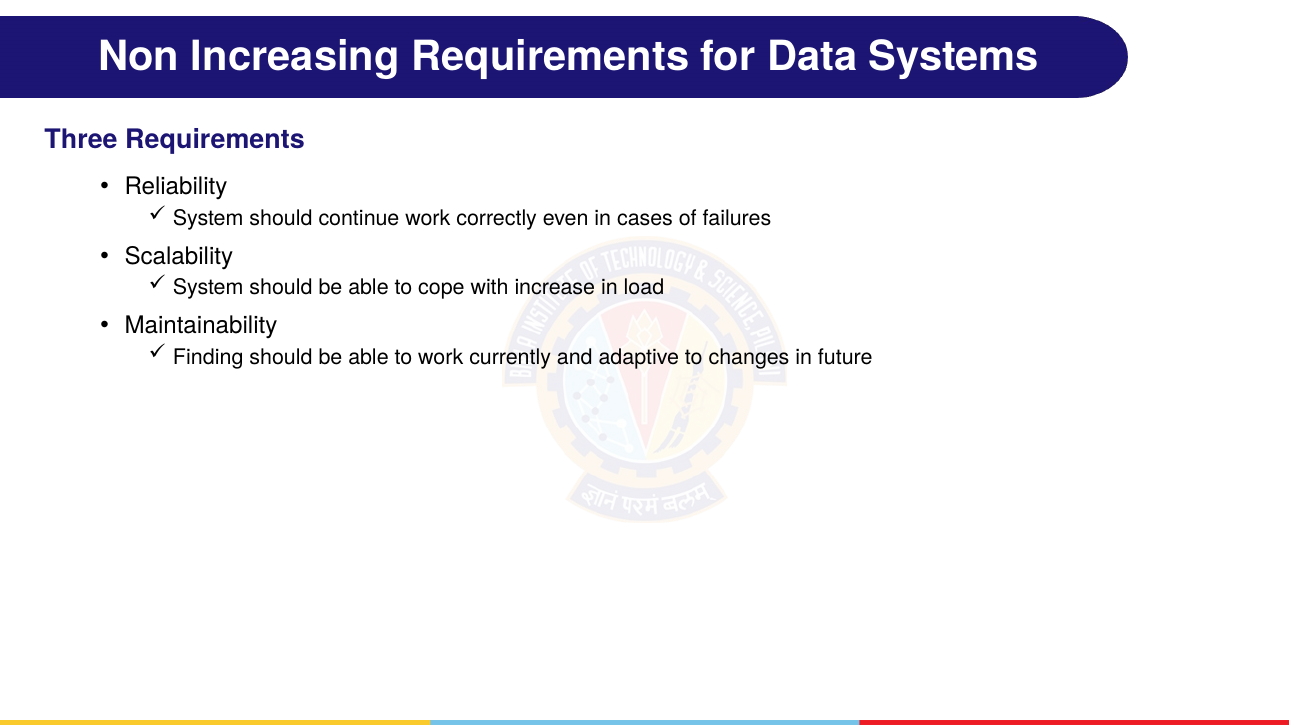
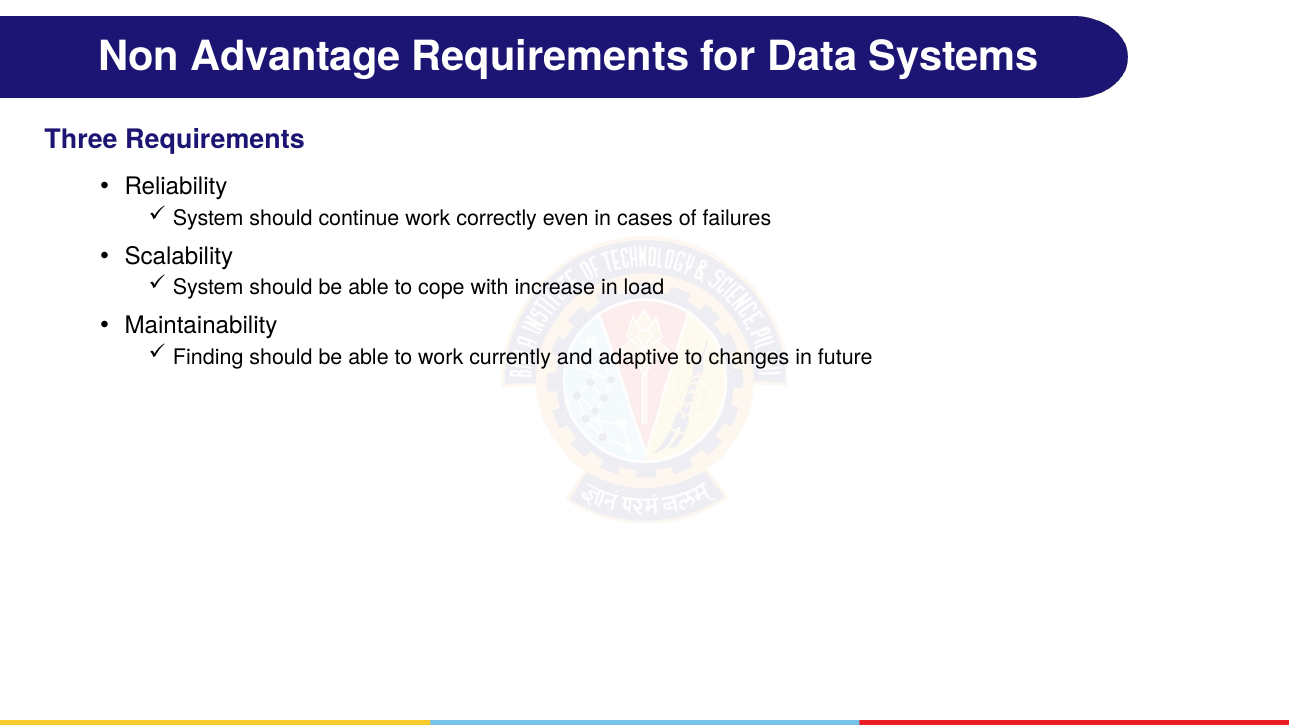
Increasing: Increasing -> Advantage
